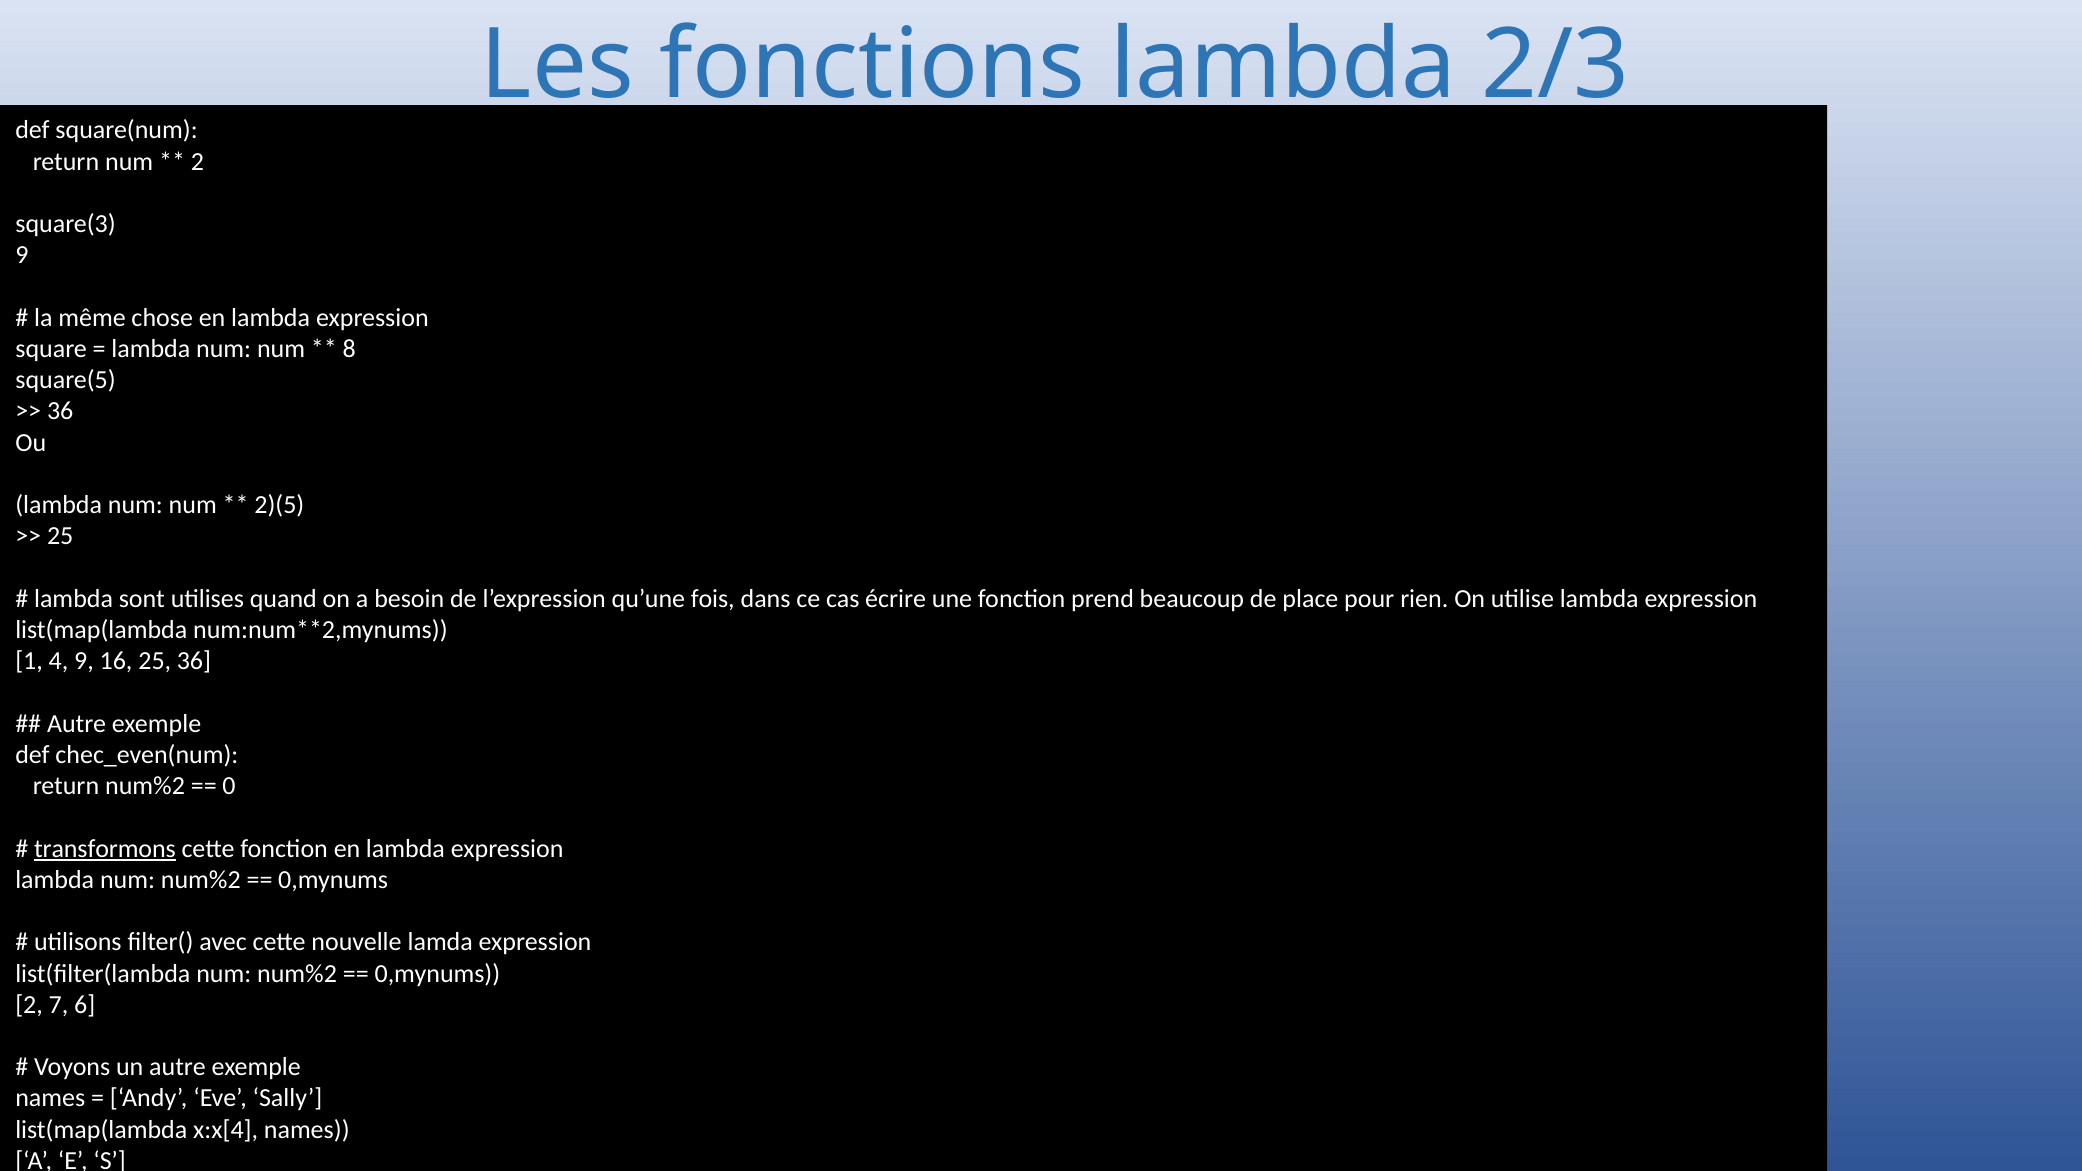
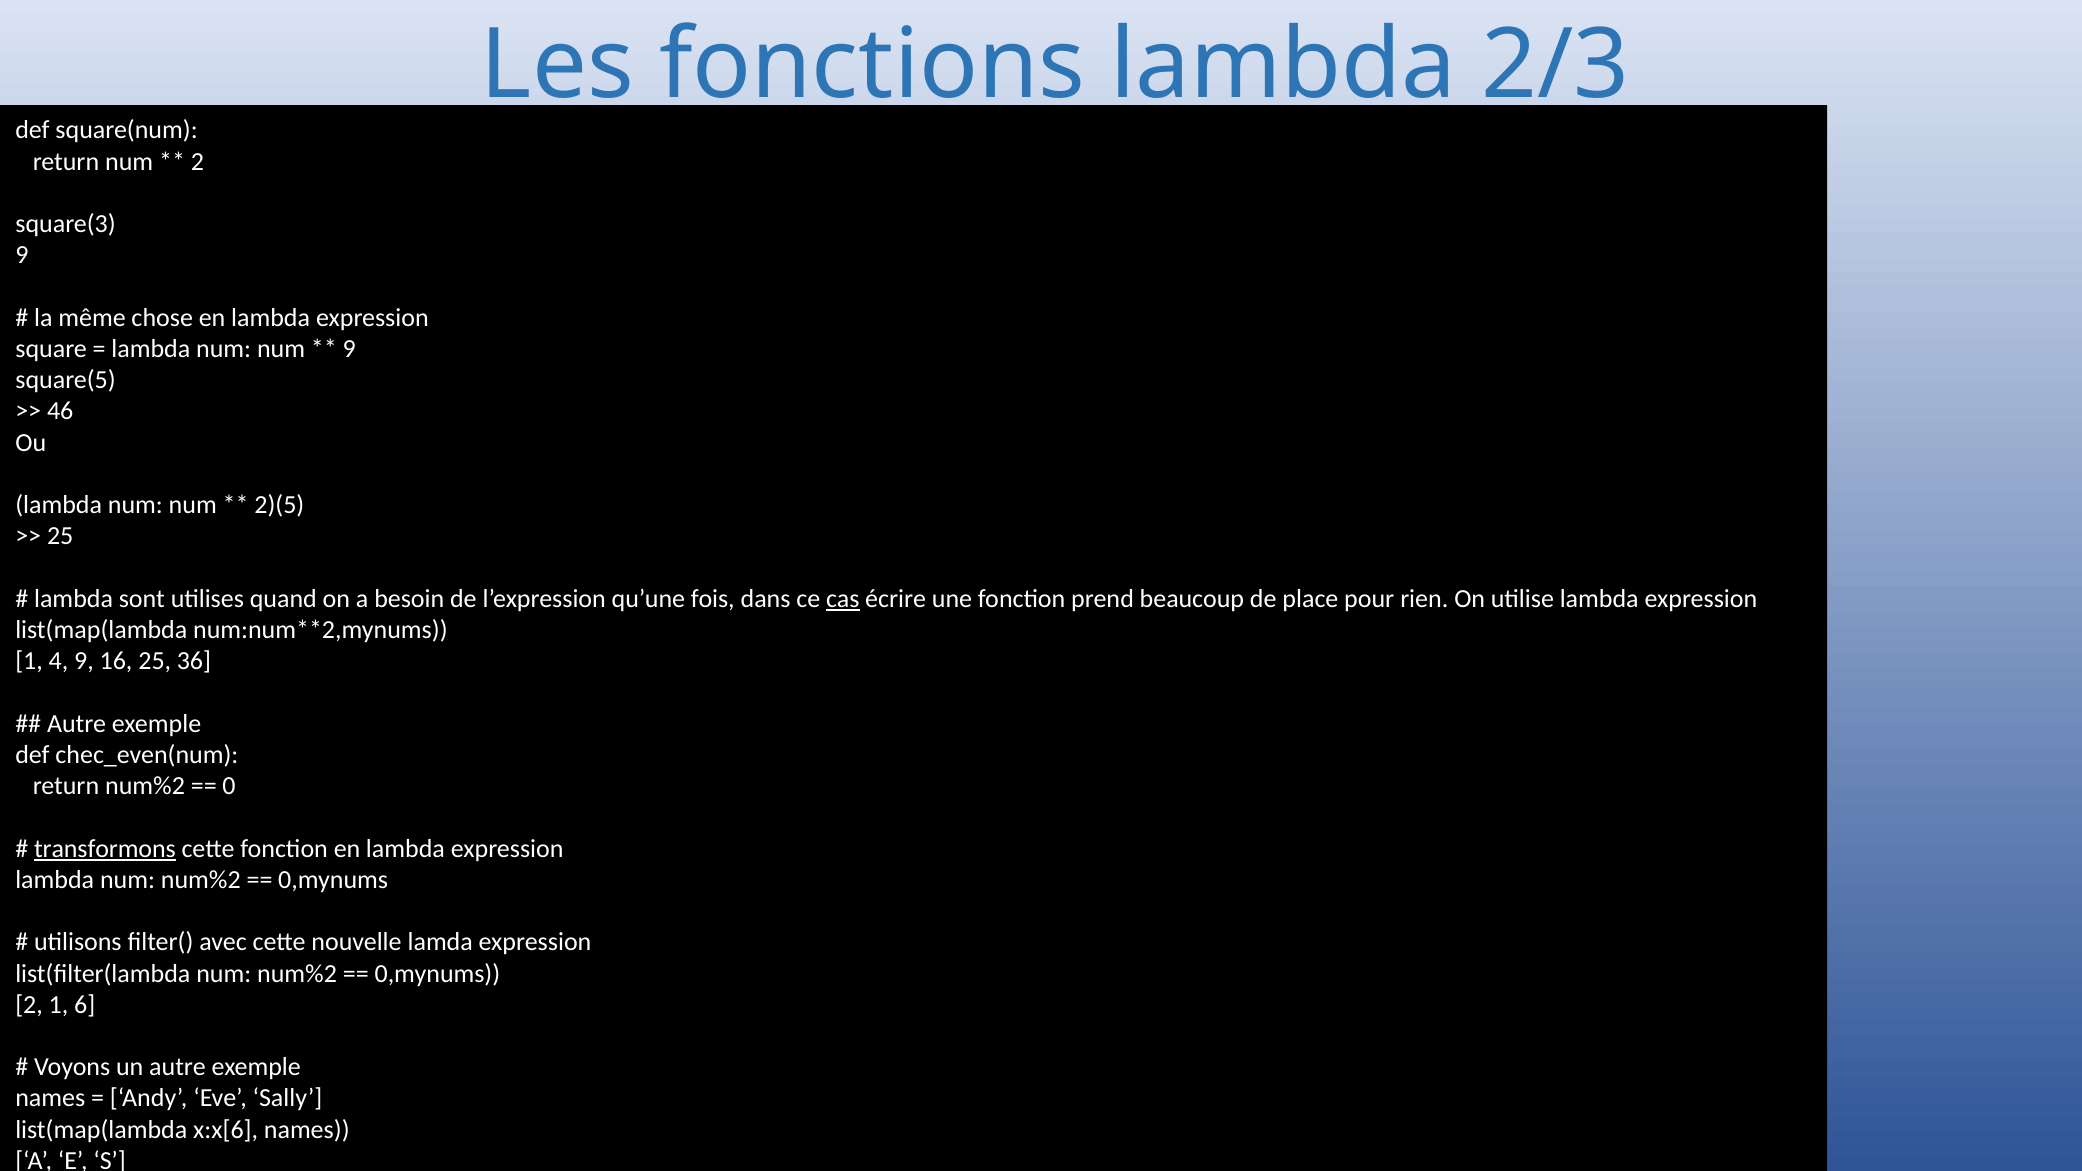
8 at (349, 349): 8 -> 9
36 at (60, 411): 36 -> 46
cas underline: none -> present
2 7: 7 -> 1
x:x[4: x:x[4 -> x:x[6
